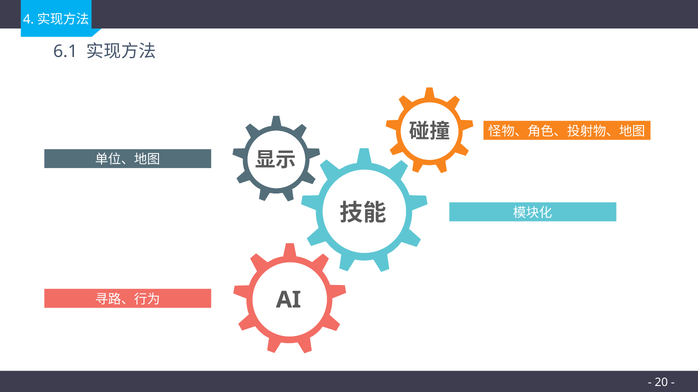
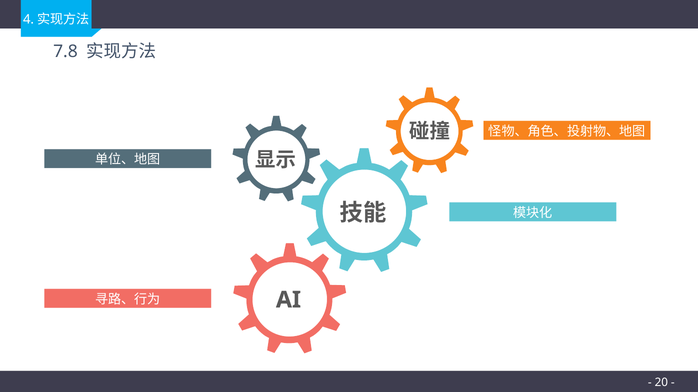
6.1: 6.1 -> 7.8
